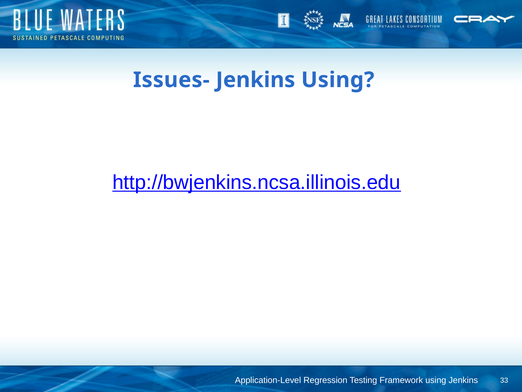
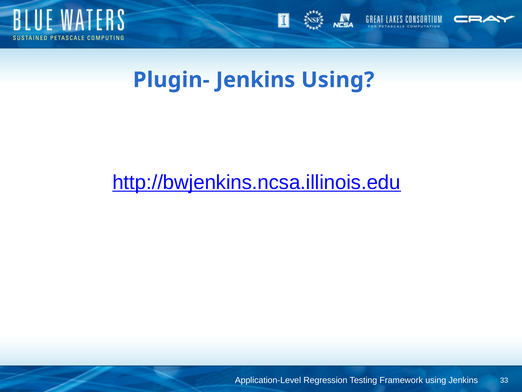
Issues-: Issues- -> Plugin-
